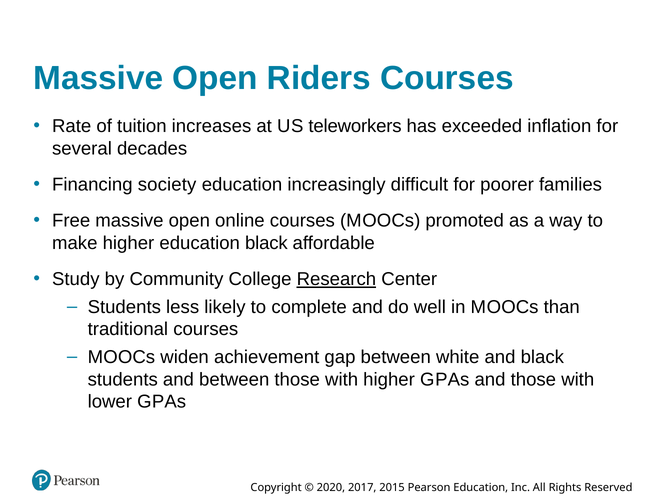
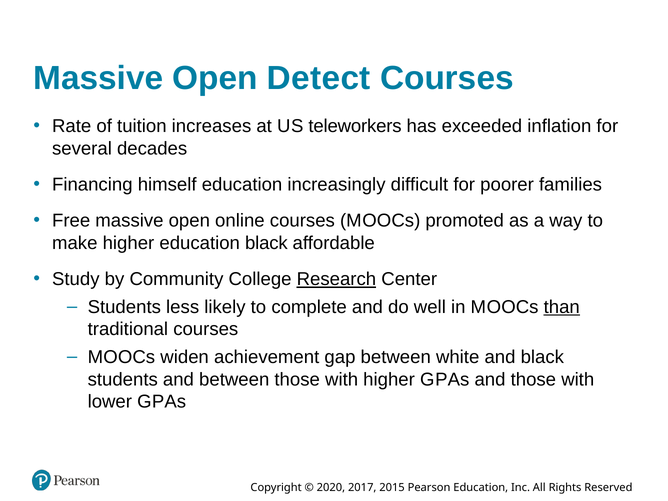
Riders: Riders -> Detect
society: society -> himself
than underline: none -> present
